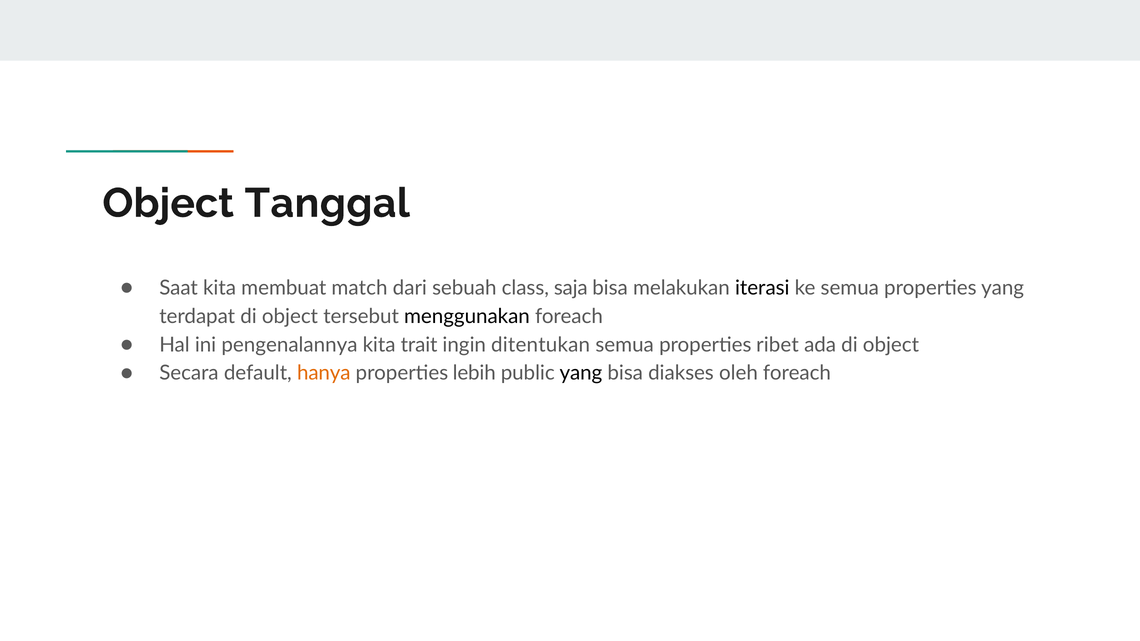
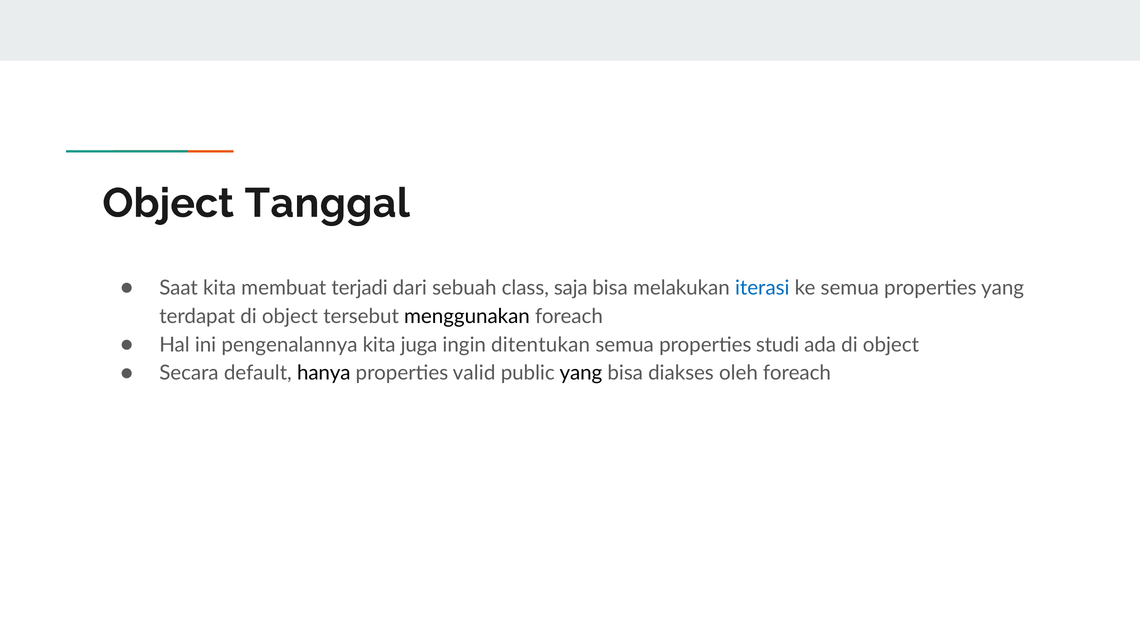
match: match -> terjadi
iterasi colour: black -> blue
trait: trait -> juga
ribet: ribet -> studi
hanya colour: orange -> black
lebih: lebih -> valid
